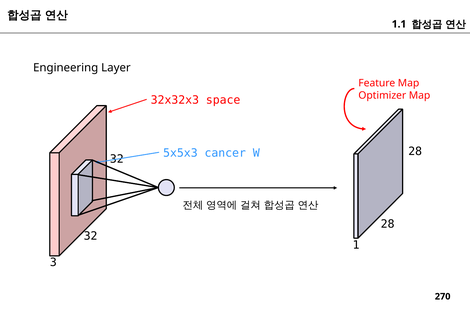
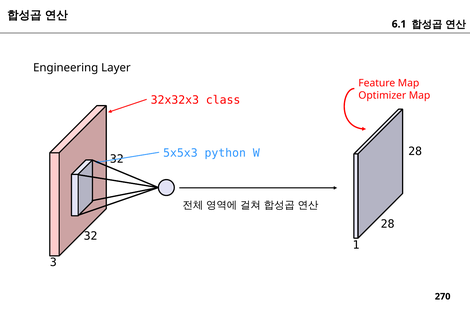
1.1: 1.1 -> 6.1
space: space -> class
cancer: cancer -> python
